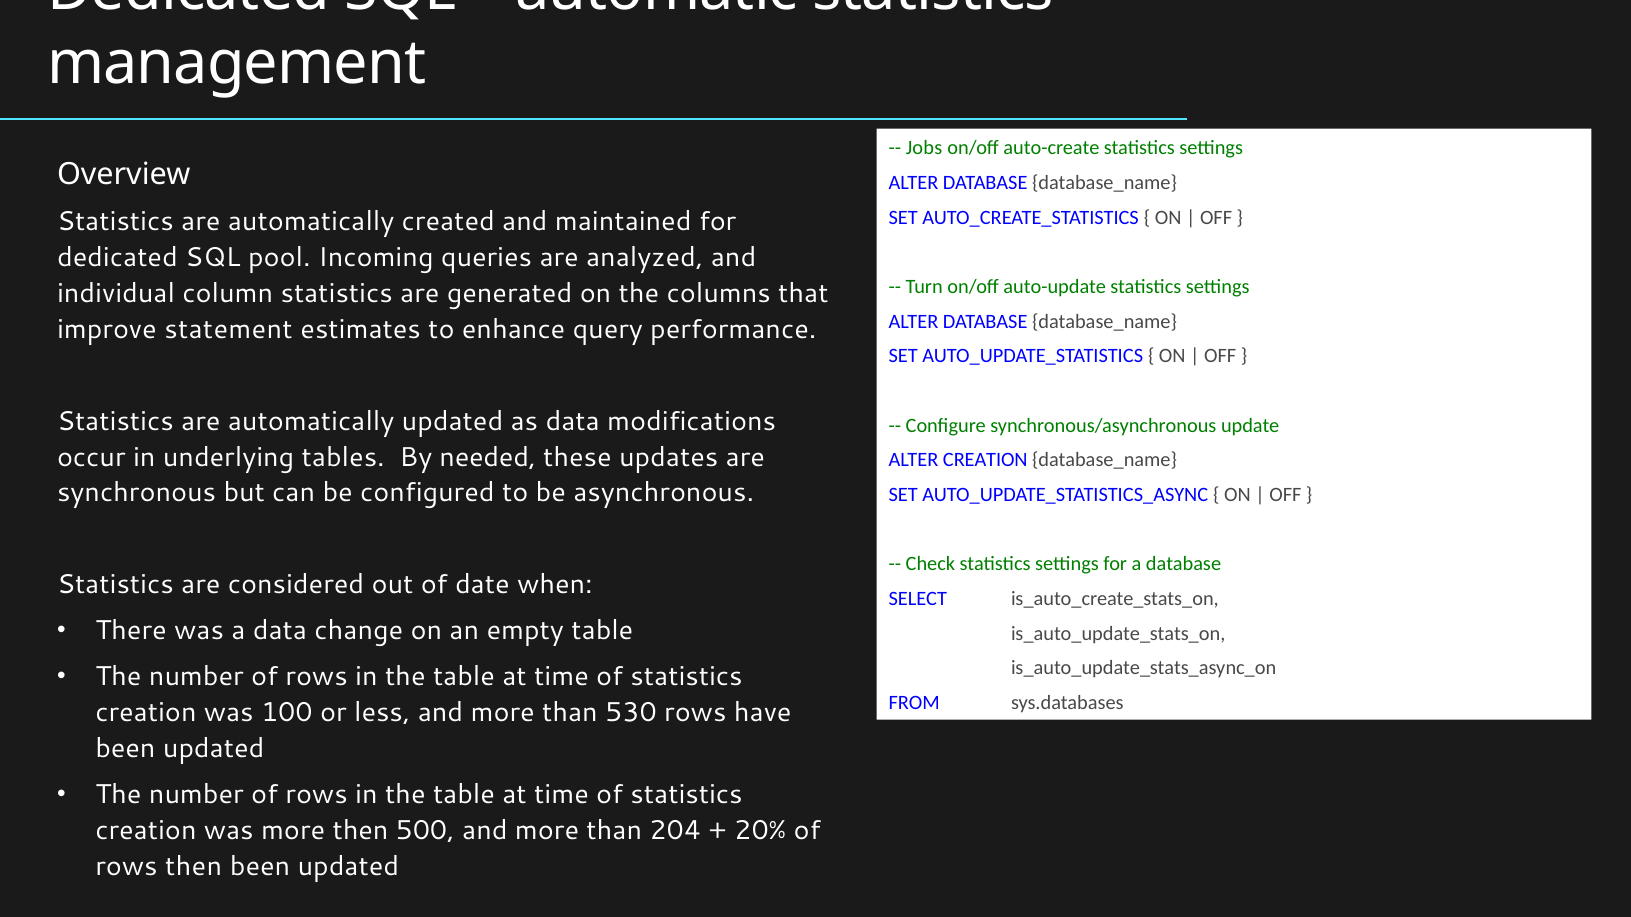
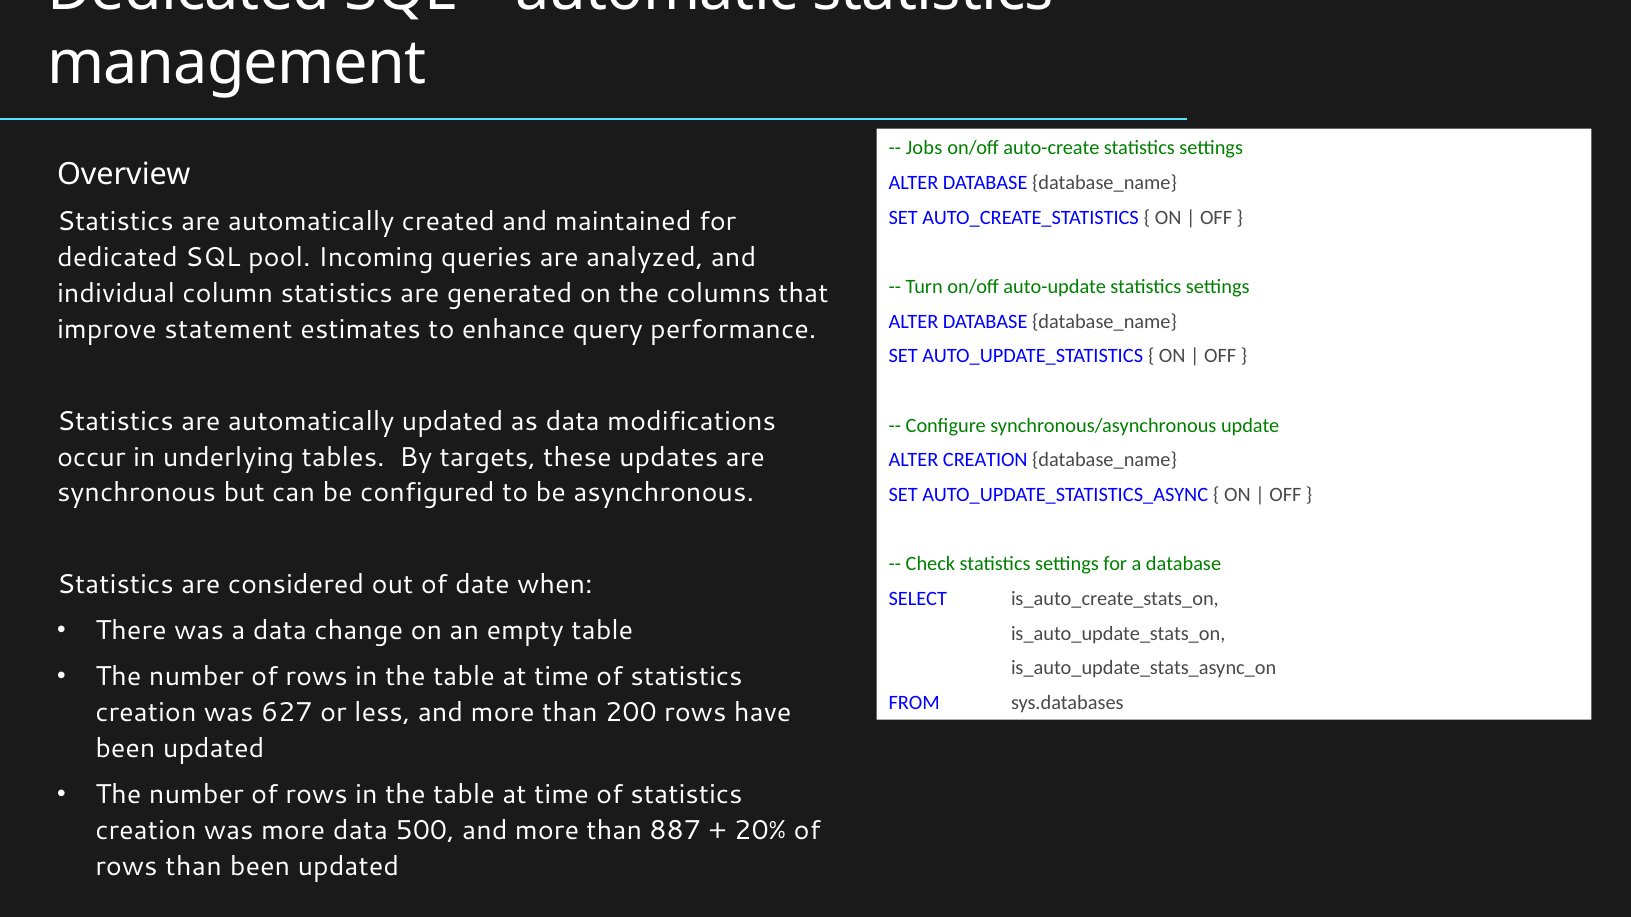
needed: needed -> targets
100: 100 -> 627
530: 530 -> 200
more then: then -> data
204: 204 -> 887
rows then: then -> than
